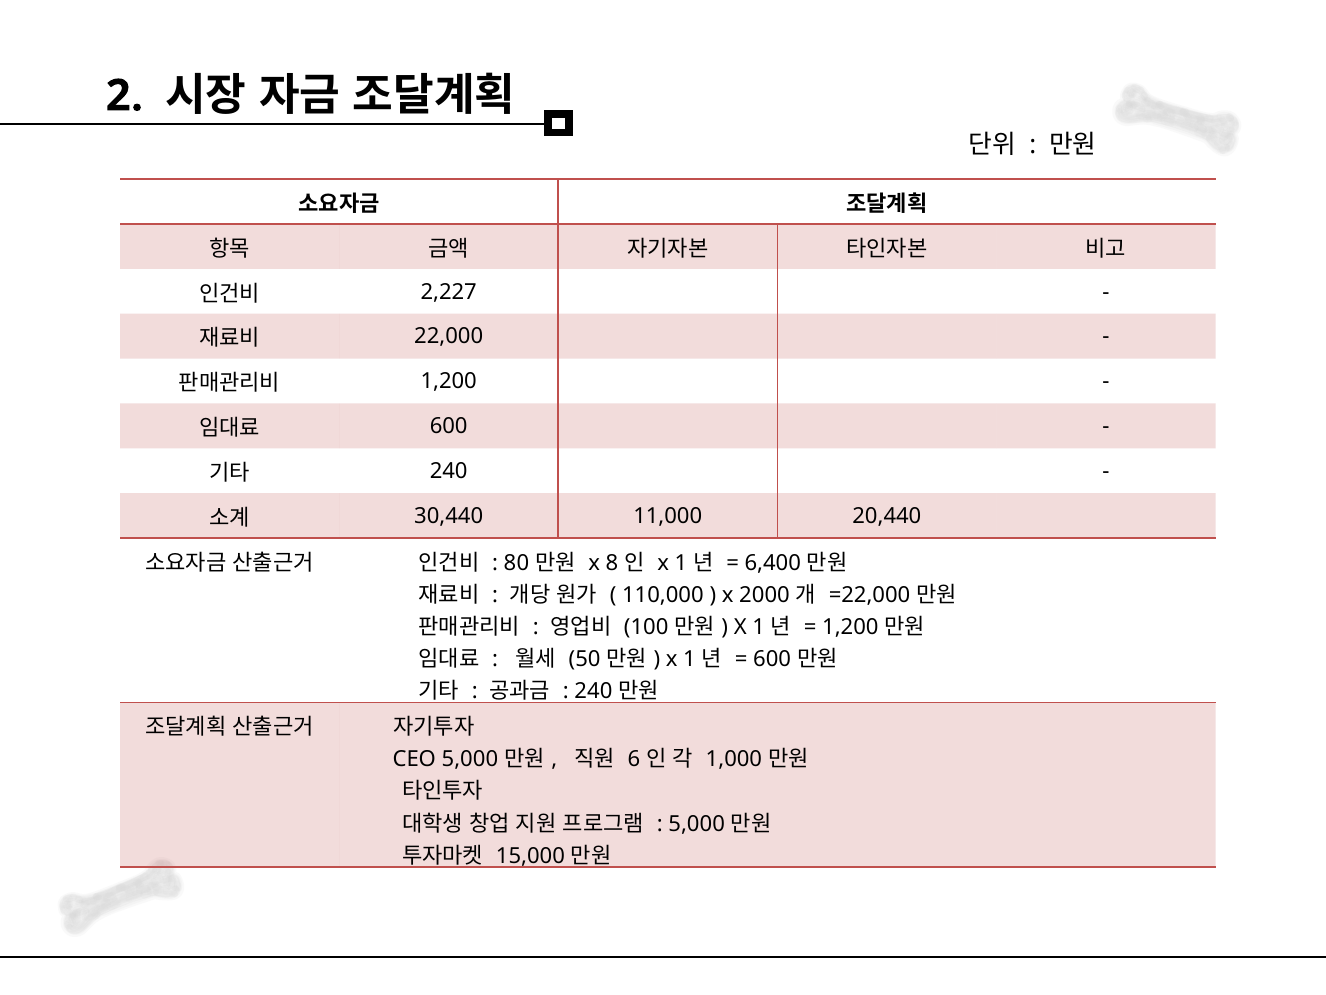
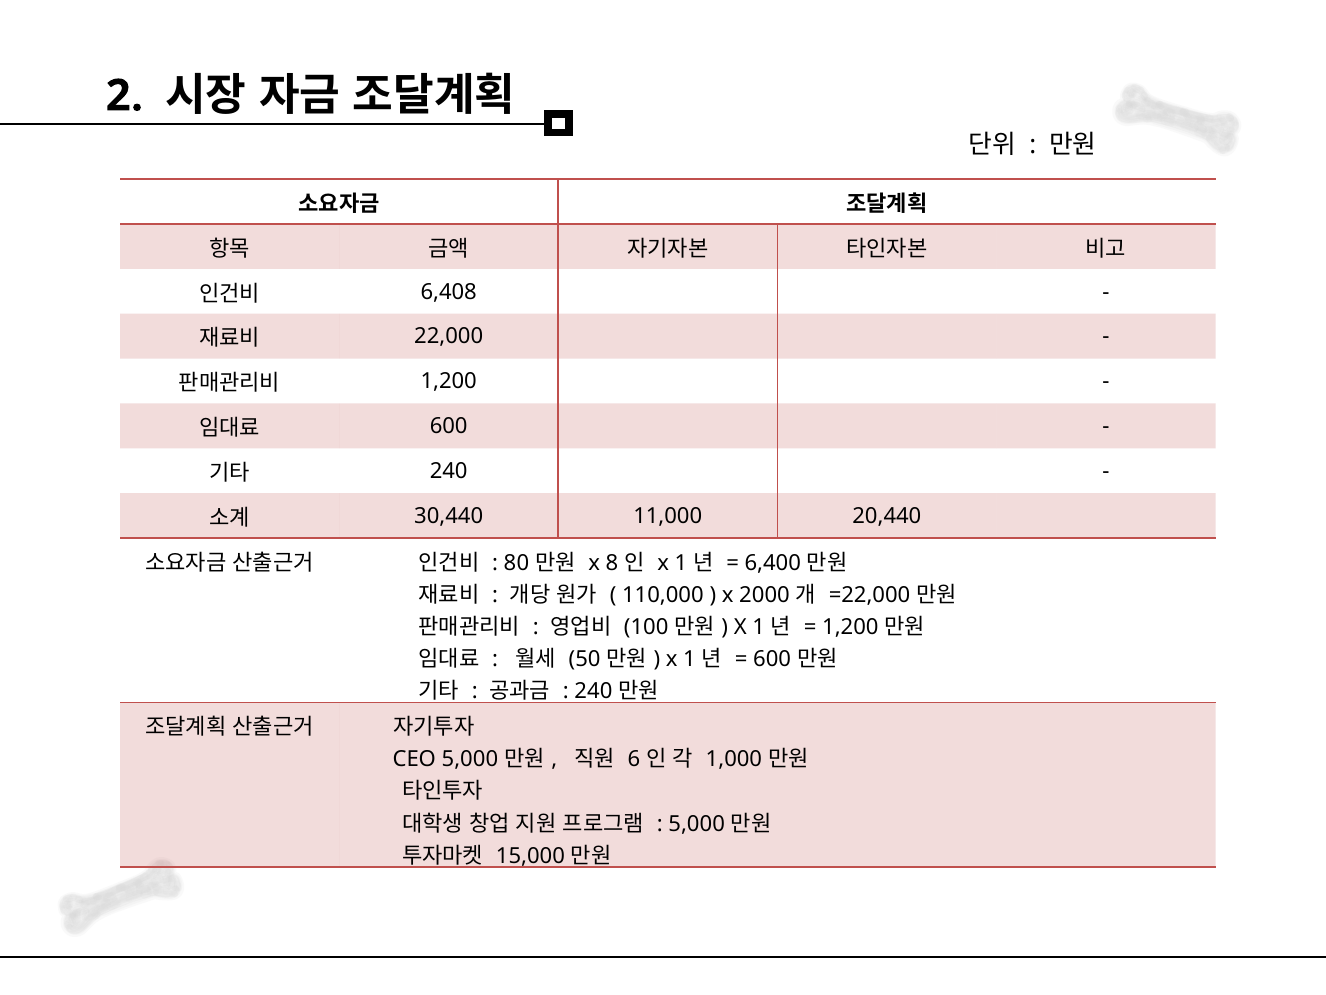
2,227: 2,227 -> 6,408
